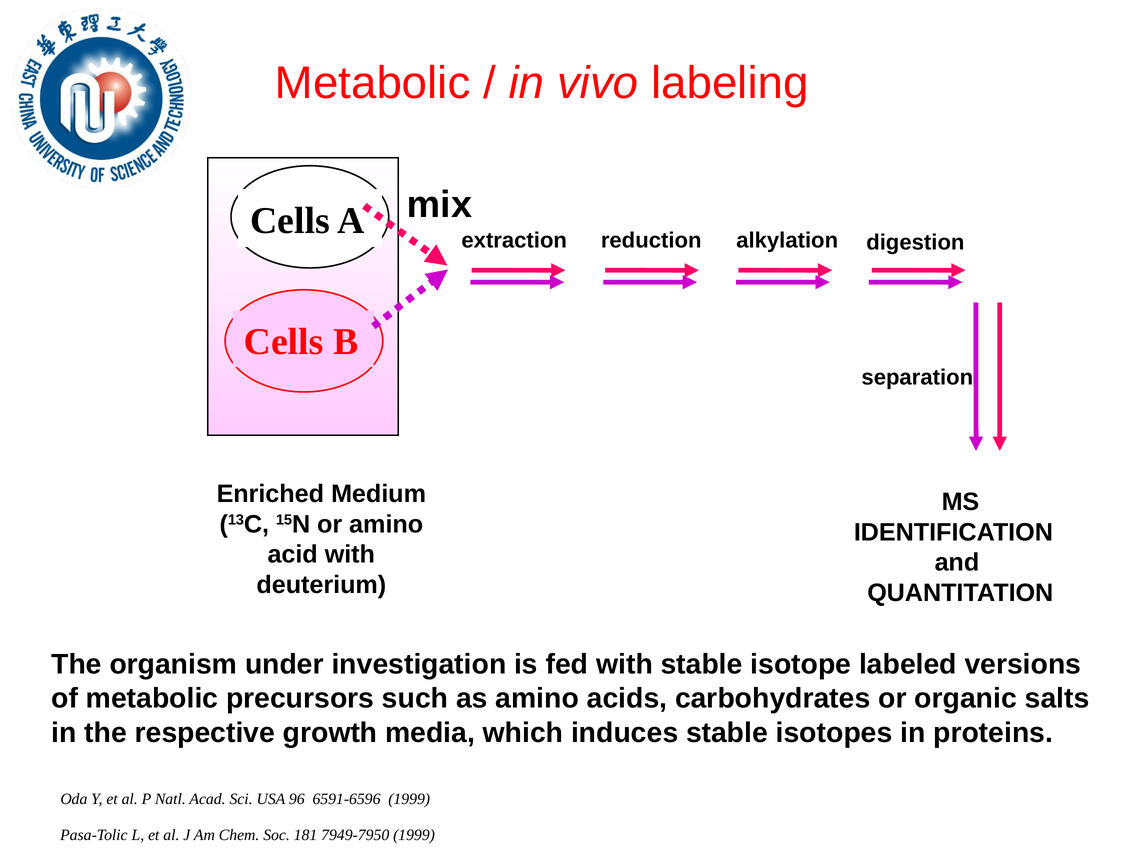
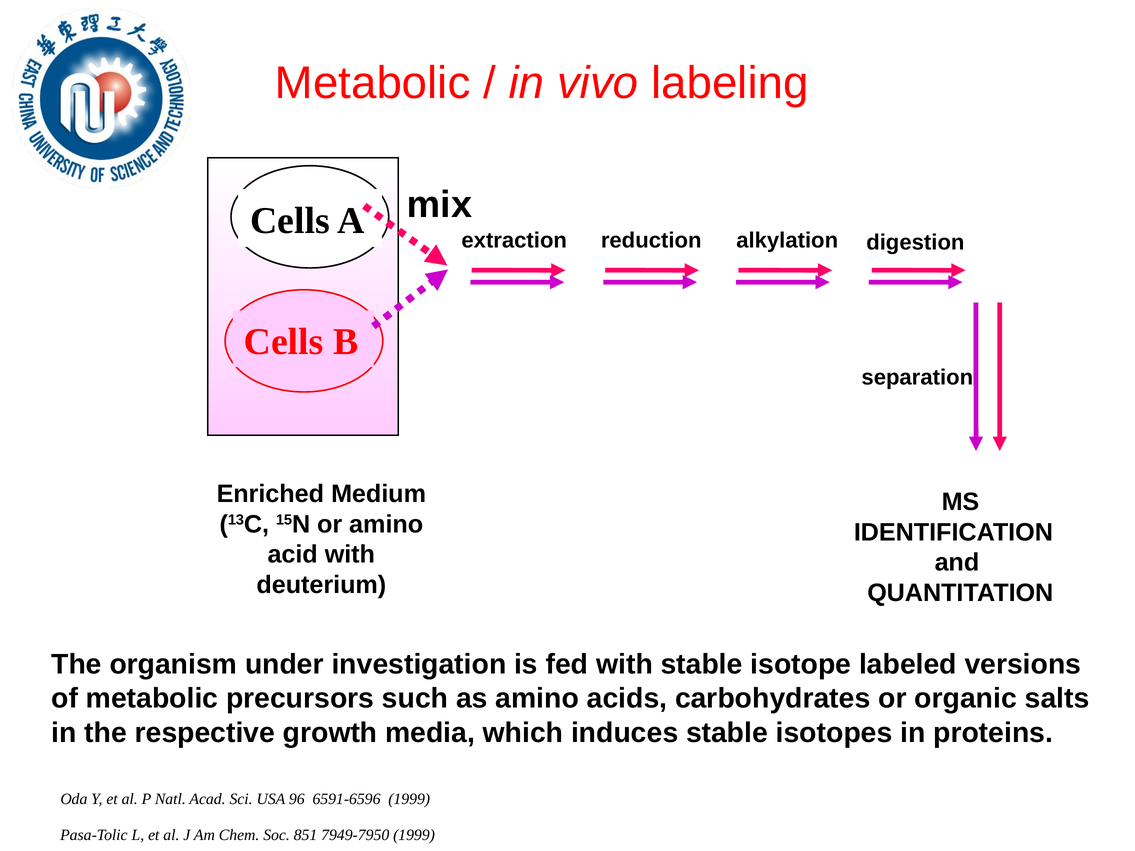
181: 181 -> 851
